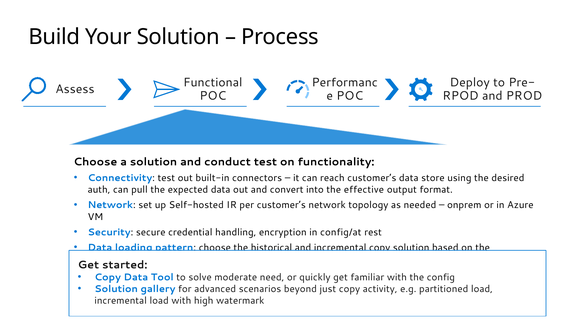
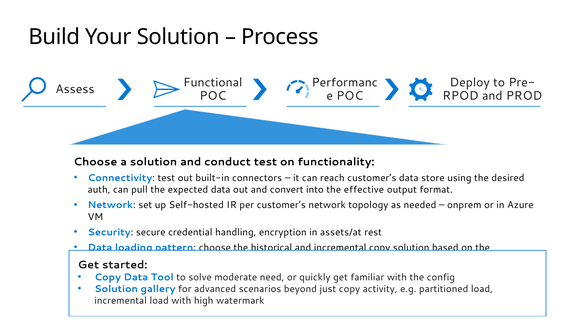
config/at: config/at -> assets/at
